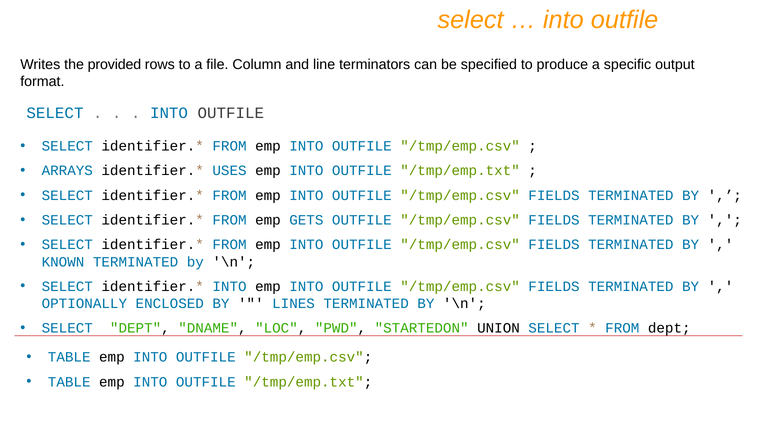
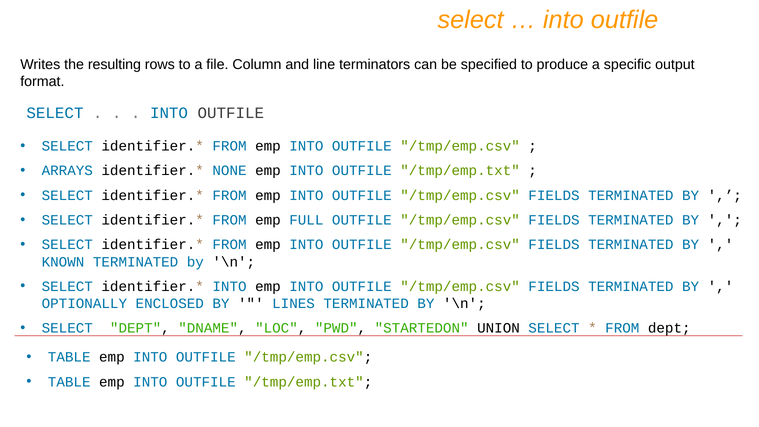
provided: provided -> resulting
USES: USES -> NONE
GETS: GETS -> FULL
